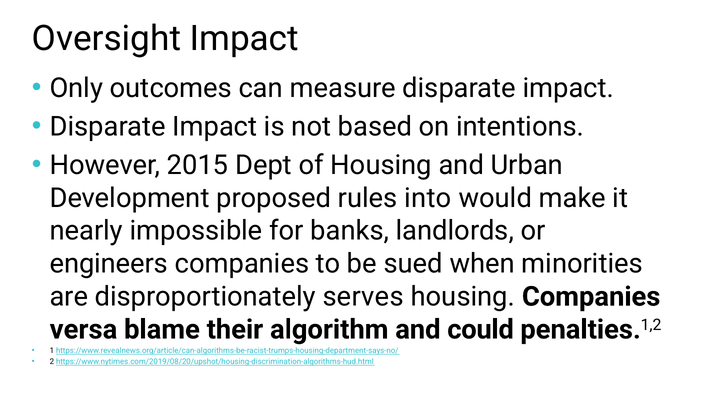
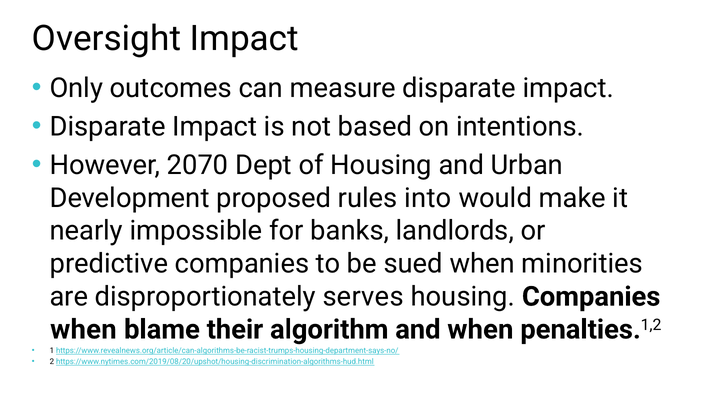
2015: 2015 -> 2070
engineers: engineers -> predictive
versa at (83, 329): versa -> when
and could: could -> when
